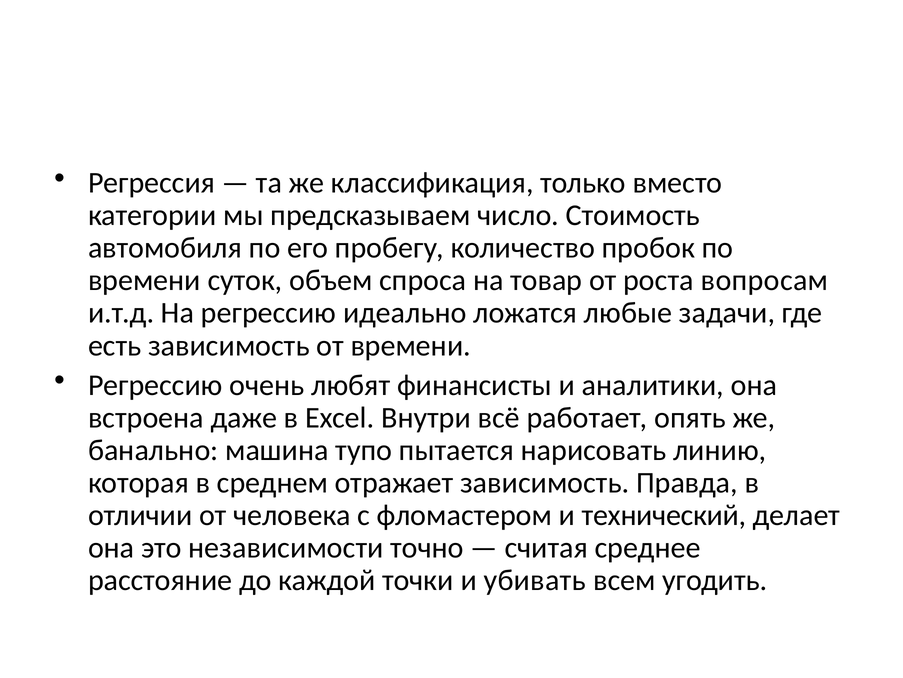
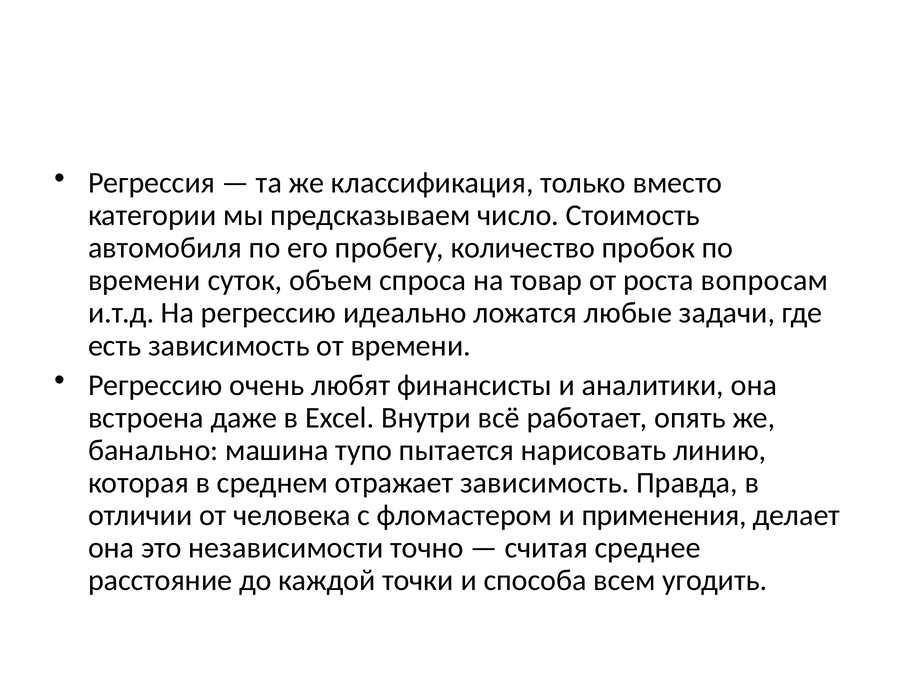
технический: технический -> применения
убивать: убивать -> способа
